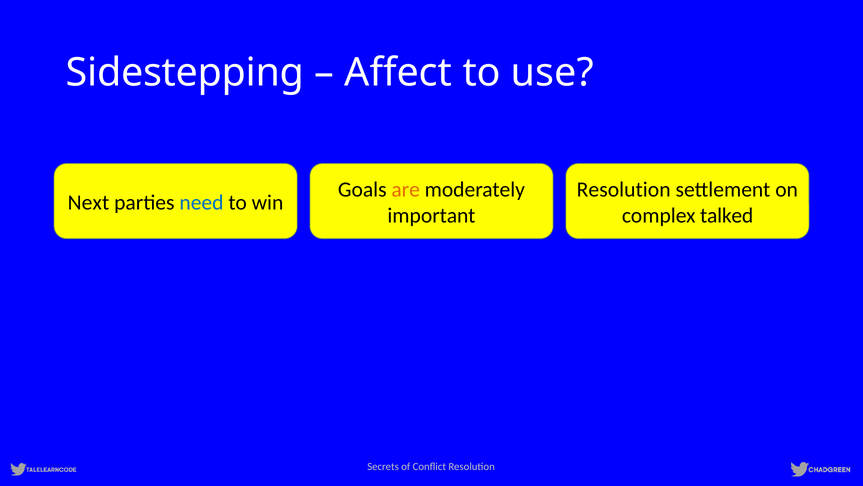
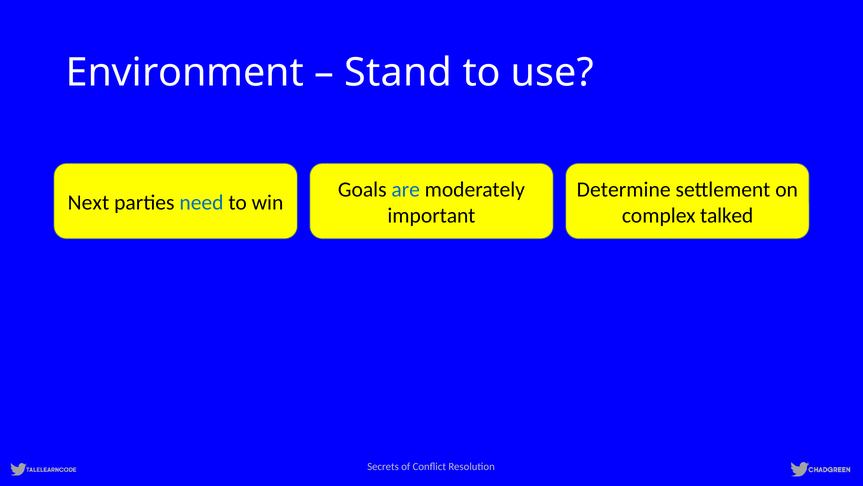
Sidestepping: Sidestepping -> Environment
Affect: Affect -> Stand
are colour: orange -> blue
Resolution at (624, 189): Resolution -> Determine
